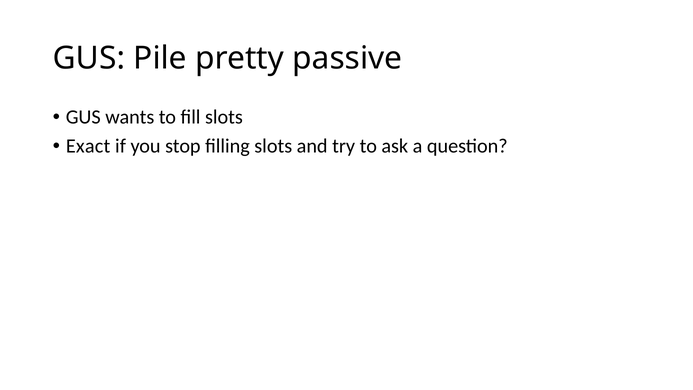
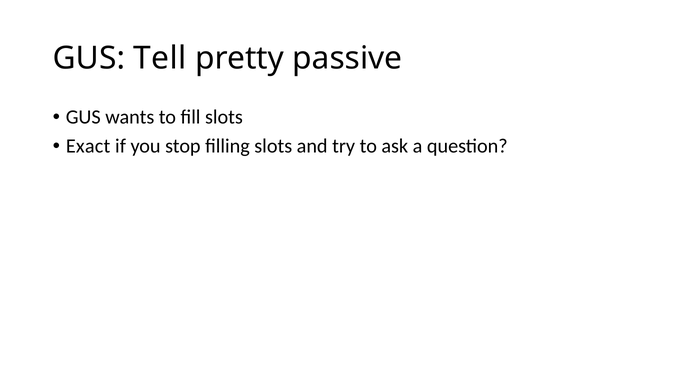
Pile: Pile -> Tell
